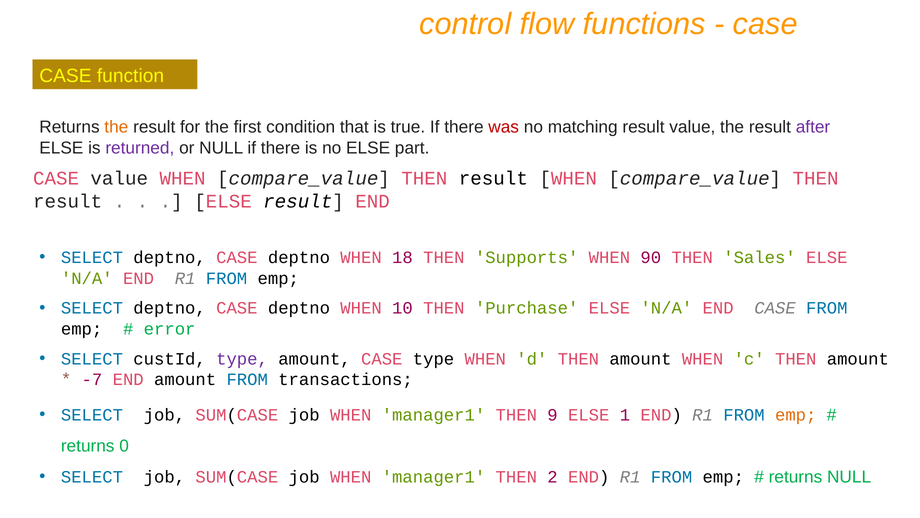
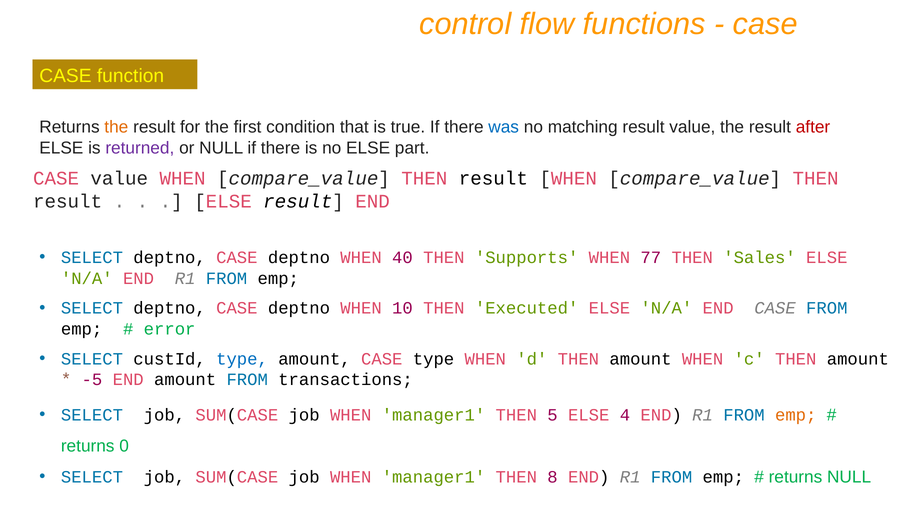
was colour: red -> blue
after colour: purple -> red
18: 18 -> 40
90: 90 -> 77
Purchase: Purchase -> Executed
type at (242, 359) colour: purple -> blue
-7: -7 -> -5
9: 9 -> 5
1: 1 -> 4
2: 2 -> 8
